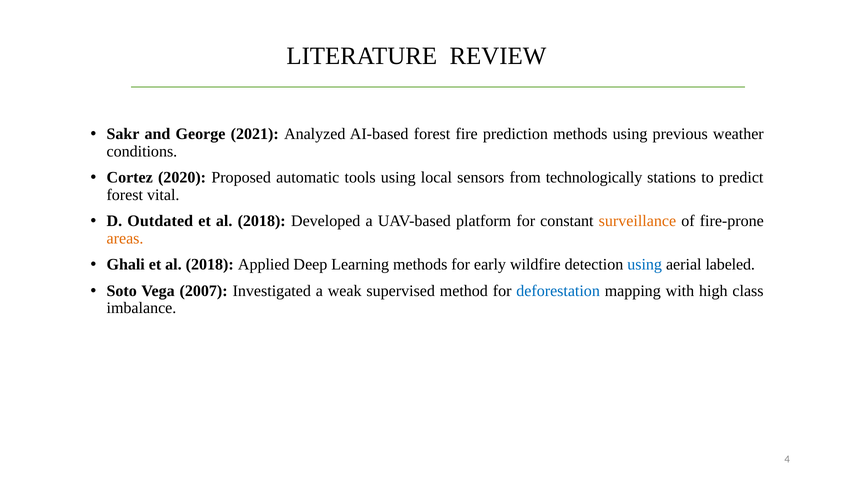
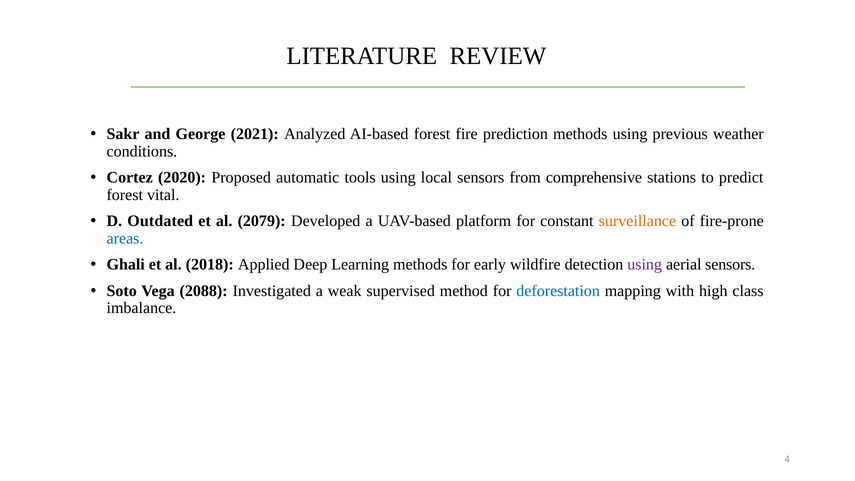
technologically: technologically -> comprehensive
2018 at (262, 221): 2018 -> 2079
areas colour: orange -> blue
using at (645, 265) colour: blue -> purple
aerial labeled: labeled -> sensors
2007: 2007 -> 2088
